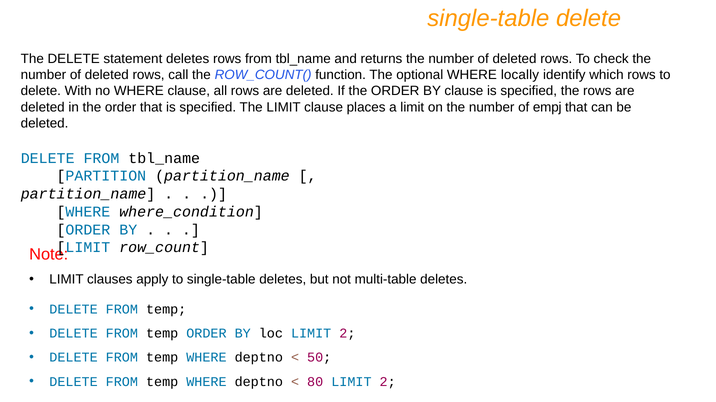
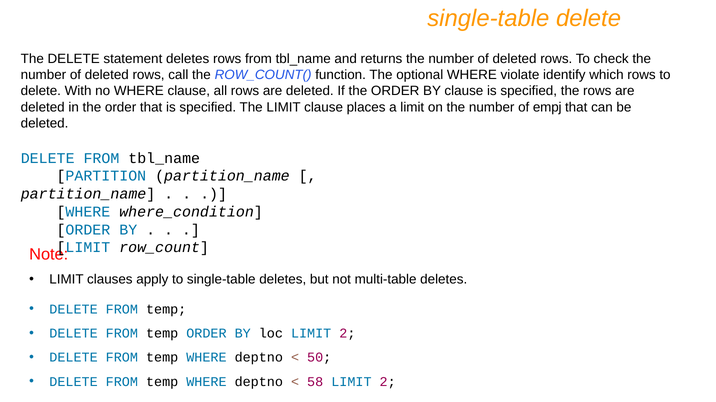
locally: locally -> violate
80: 80 -> 58
